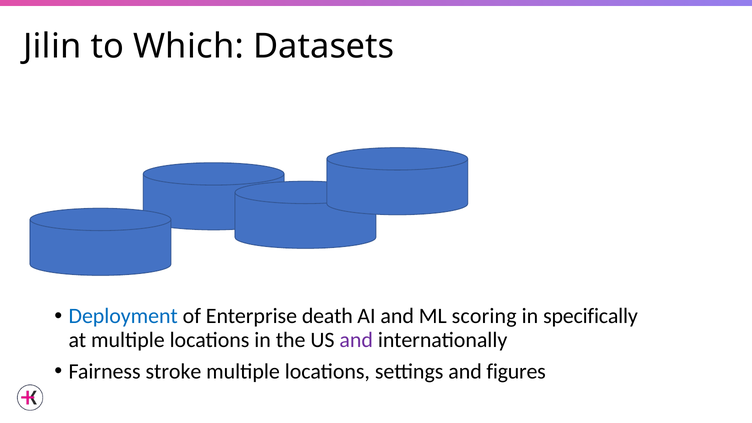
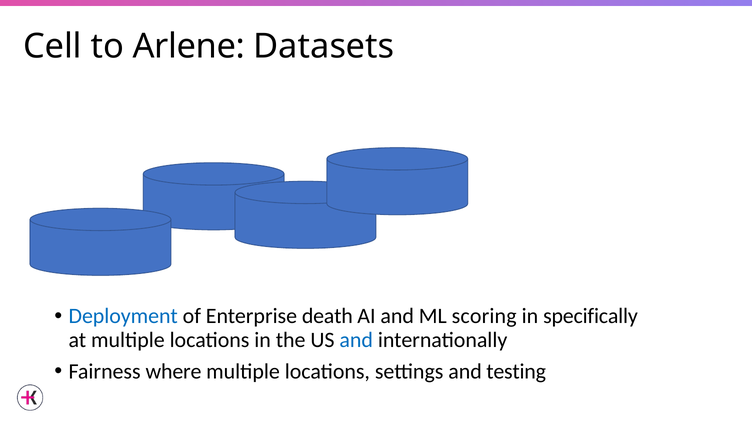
Jilin: Jilin -> Cell
Which: Which -> Arlene
and at (356, 340) colour: purple -> blue
stroke: stroke -> where
figures: figures -> testing
